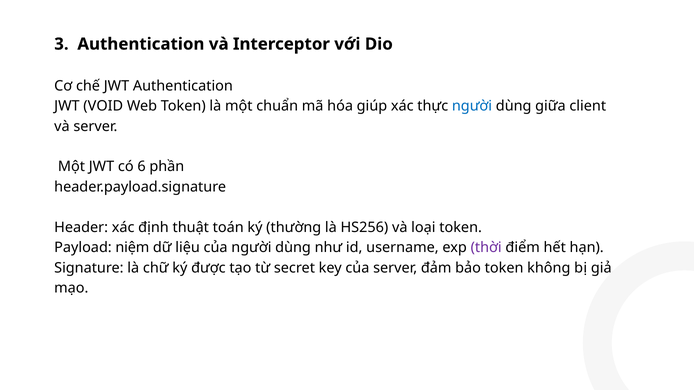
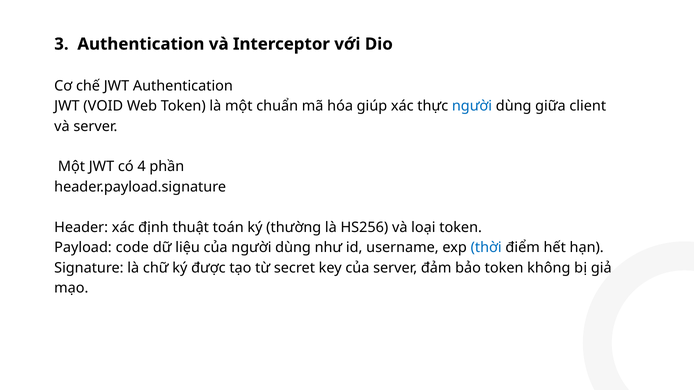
6: 6 -> 4
niệm: niệm -> code
thời colour: purple -> blue
